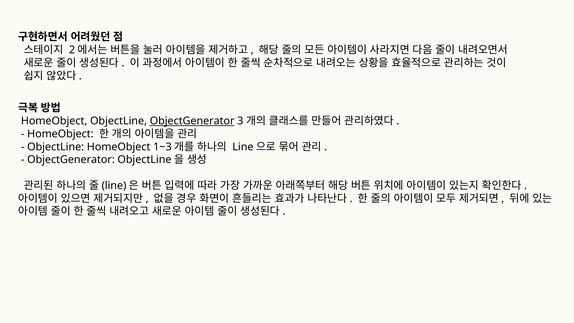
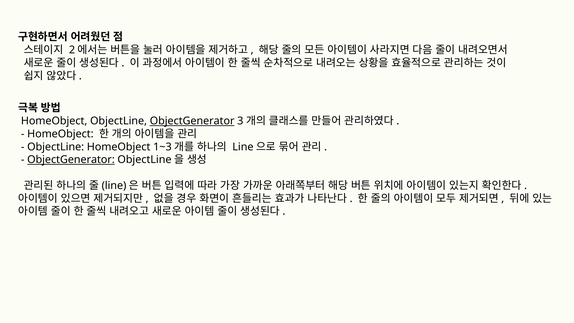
ObjectGenerator at (71, 160) underline: none -> present
